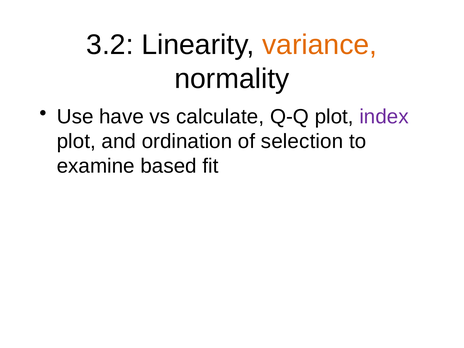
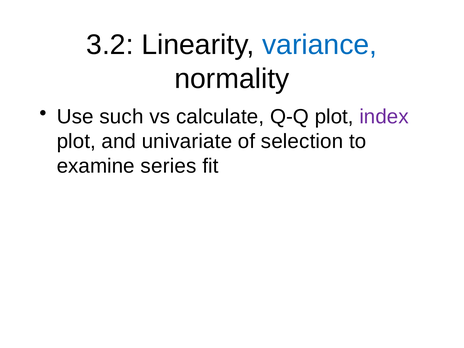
variance colour: orange -> blue
have: have -> such
ordination: ordination -> univariate
based: based -> series
